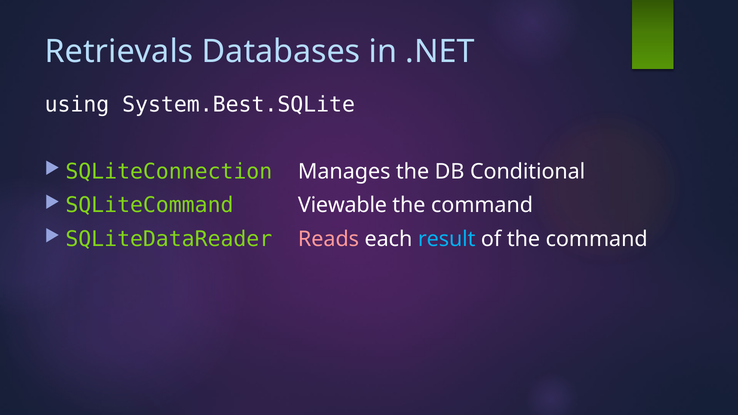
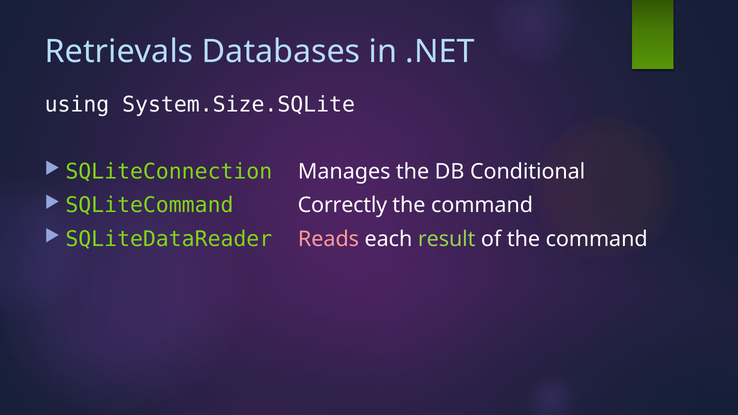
System.Best.SQLite: System.Best.SQLite -> System.Size.SQLite
Viewable: Viewable -> Correctly
result colour: light blue -> light green
